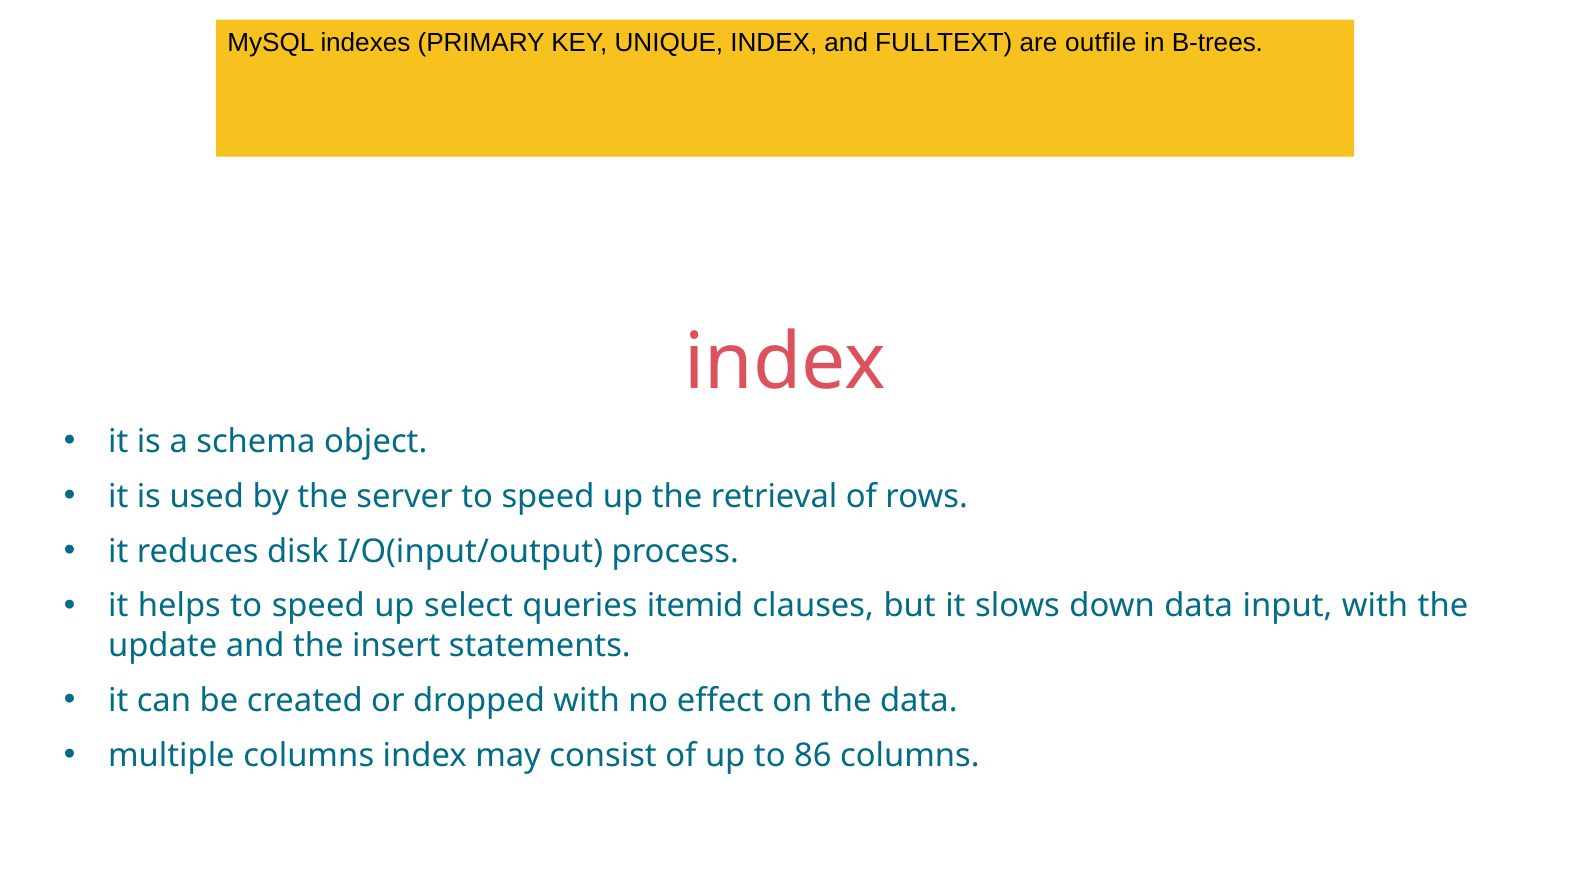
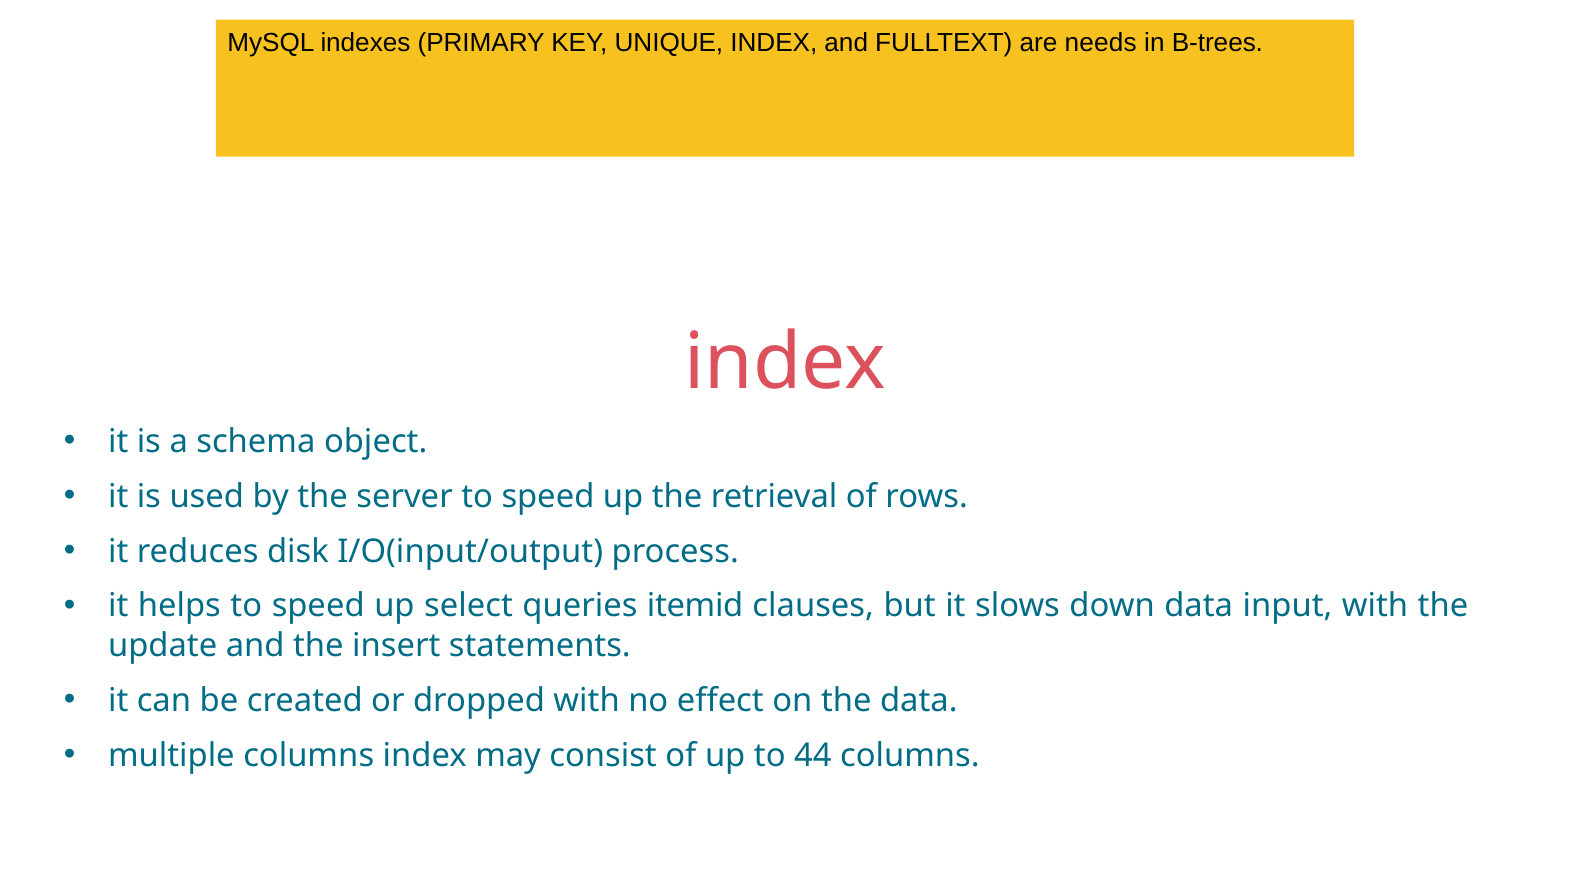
outfile: outfile -> needs
86: 86 -> 44
